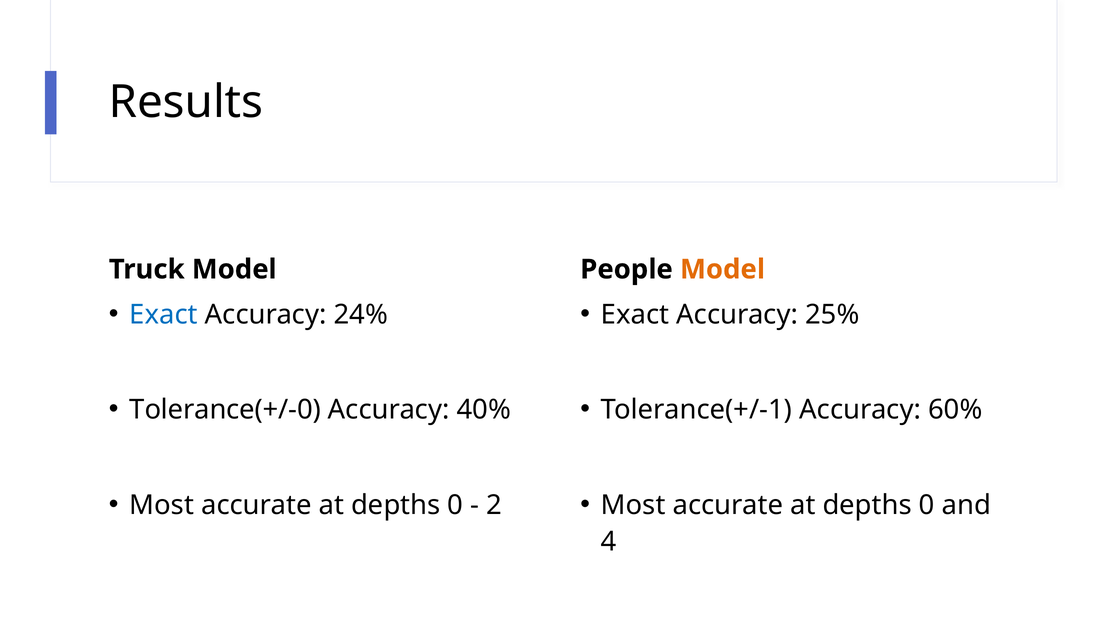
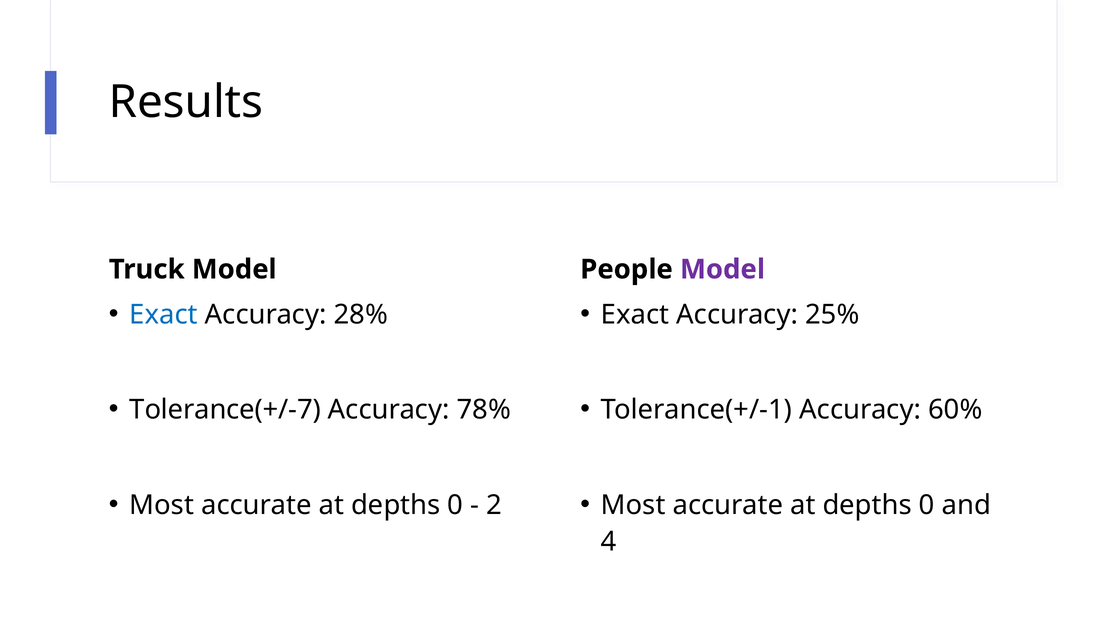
Model at (722, 269) colour: orange -> purple
24%: 24% -> 28%
Tolerance(+/-0: Tolerance(+/-0 -> Tolerance(+/-7
40%: 40% -> 78%
